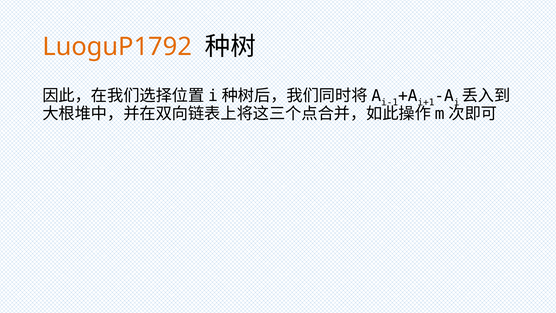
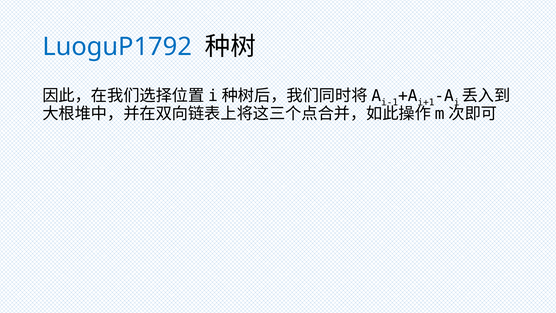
LuoguP1792 colour: orange -> blue
